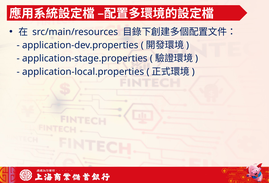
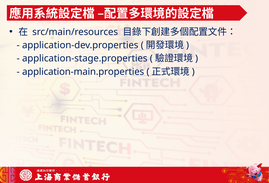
application-local.properties: application-local.properties -> application-main.properties
